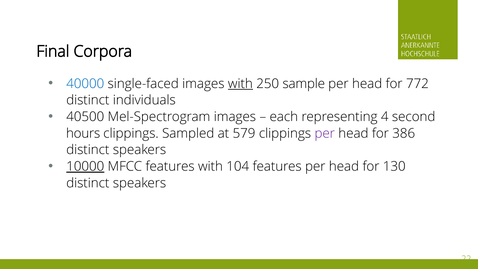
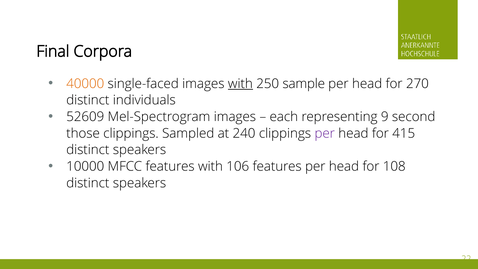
40000 colour: blue -> orange
772: 772 -> 270
40500: 40500 -> 52609
4: 4 -> 9
hours: hours -> those
579: 579 -> 240
386: 386 -> 415
10000 underline: present -> none
104: 104 -> 106
130: 130 -> 108
